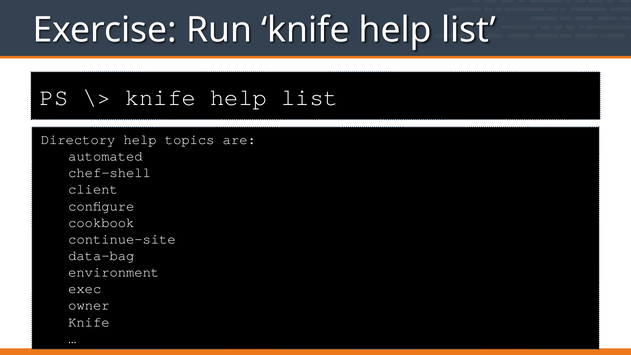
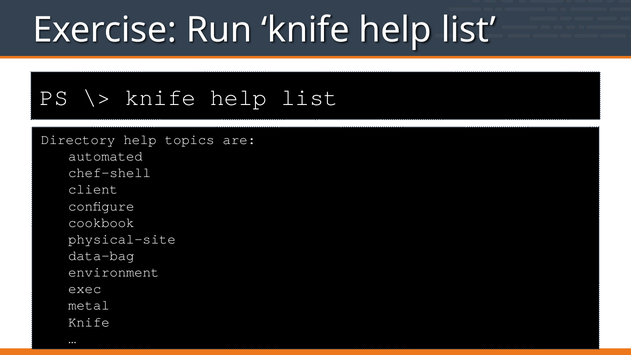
continue-site: continue-site -> physical-site
owner: owner -> metal
